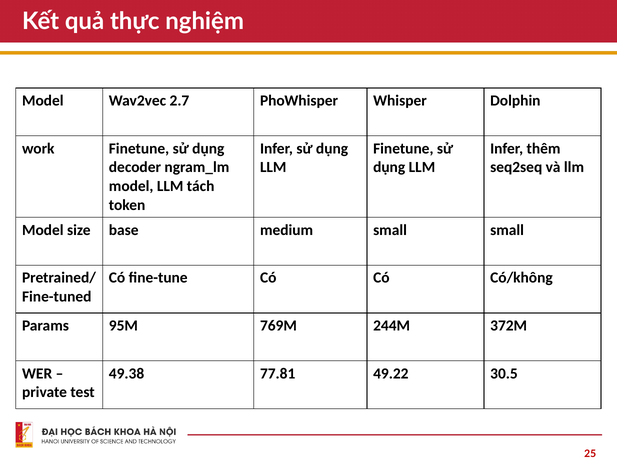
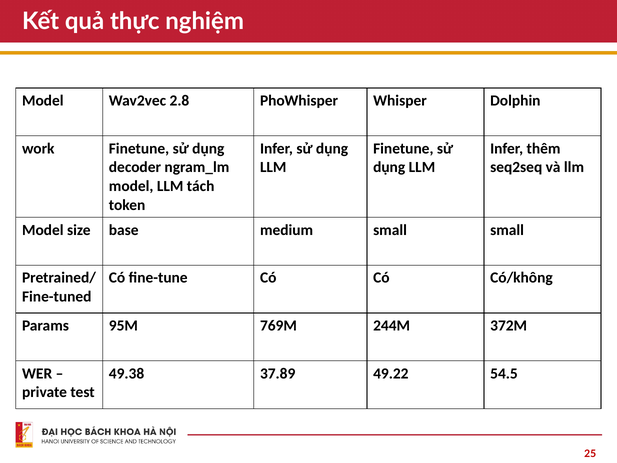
2.7: 2.7 -> 2.8
77.81: 77.81 -> 37.89
30.5: 30.5 -> 54.5
